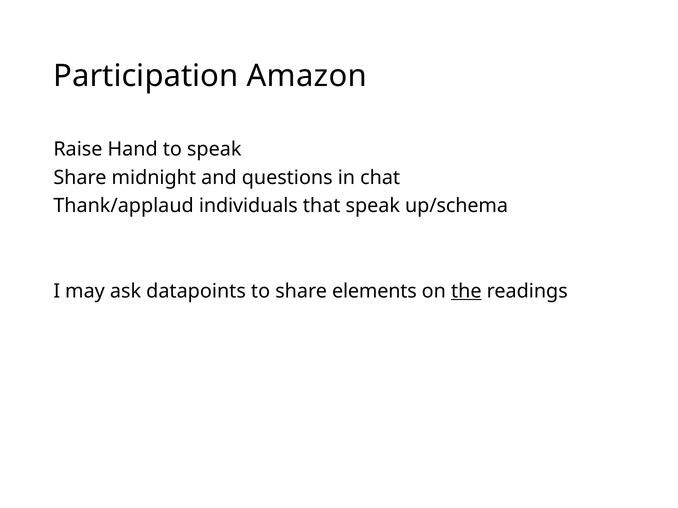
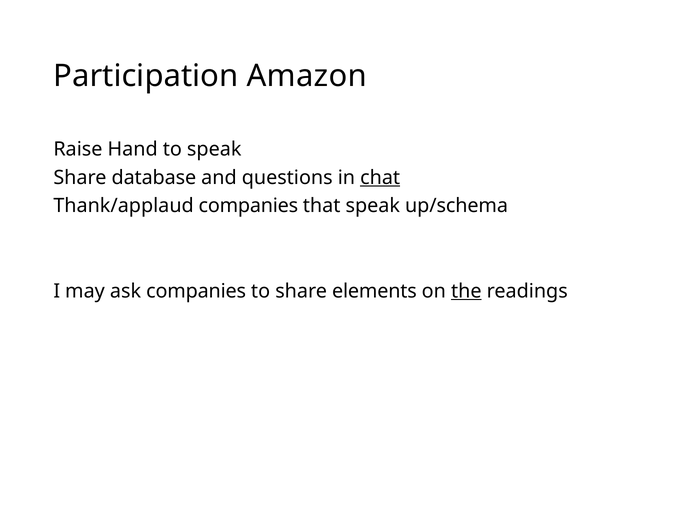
midnight: midnight -> database
chat underline: none -> present
Thank/applaud individuals: individuals -> companies
ask datapoints: datapoints -> companies
